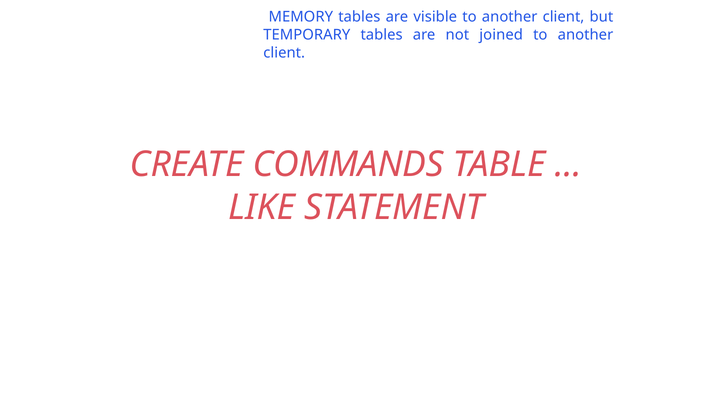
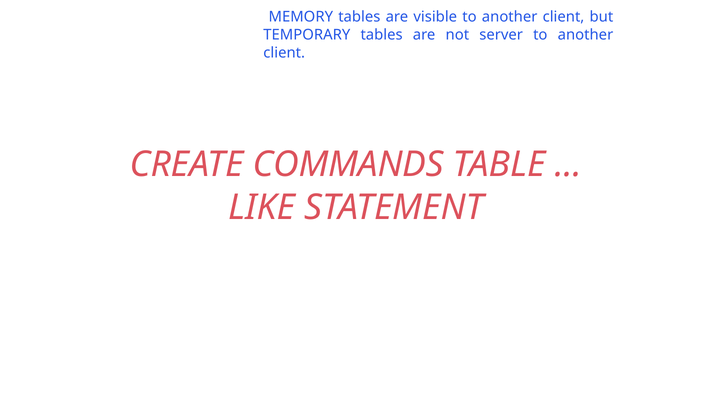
joined: joined -> server
